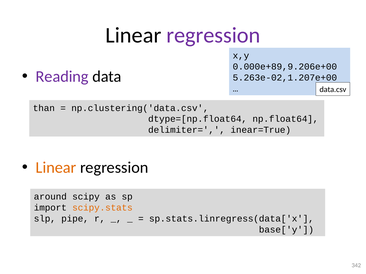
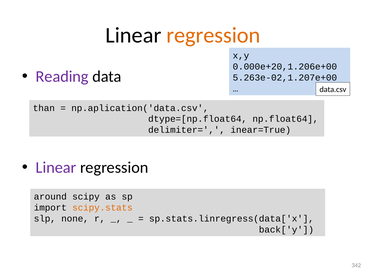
regression at (213, 35) colour: purple -> orange
0.000e+89,9.206e+00: 0.000e+89,9.206e+00 -> 0.000e+20,1.206e+00
np.clustering('data.csv: np.clustering('data.csv -> np.aplication('data.csv
Linear at (56, 168) colour: orange -> purple
pipe: pipe -> none
base['y: base['y -> back['y
